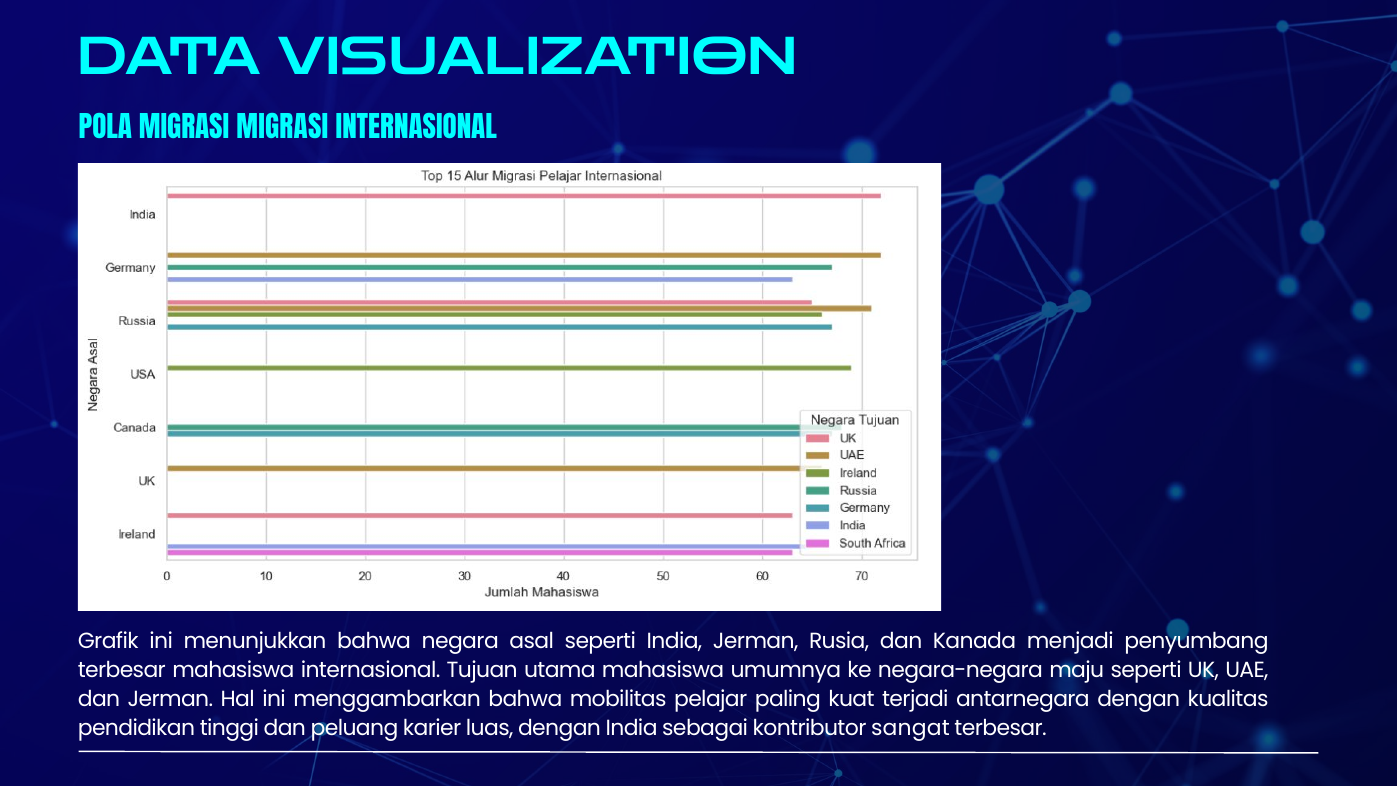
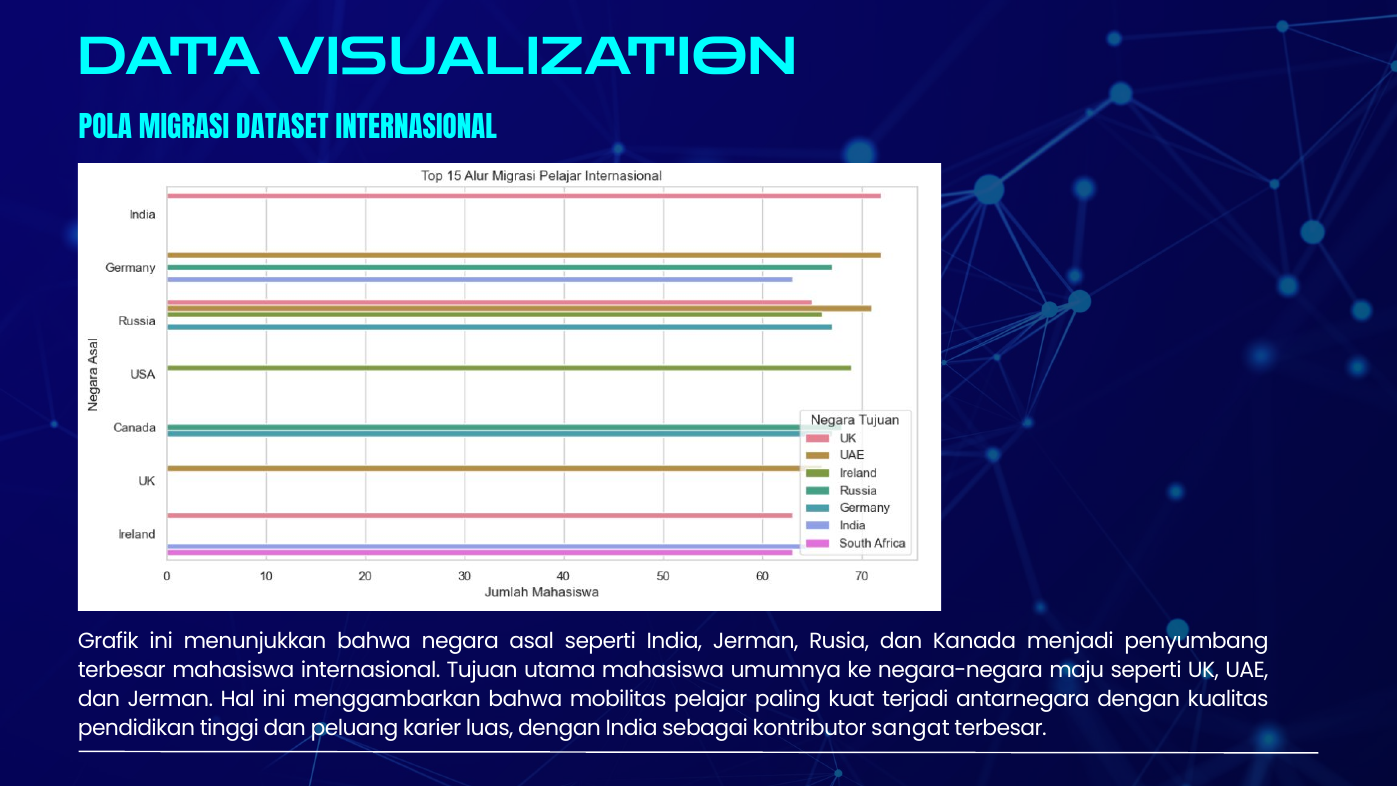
MIGRASI MIGRASI: MIGRASI -> DATASET
